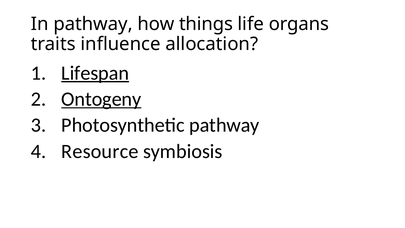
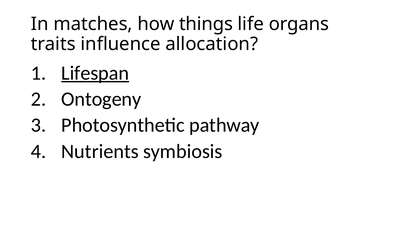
In pathway: pathway -> matches
Ontogeny underline: present -> none
Resource: Resource -> Nutrients
